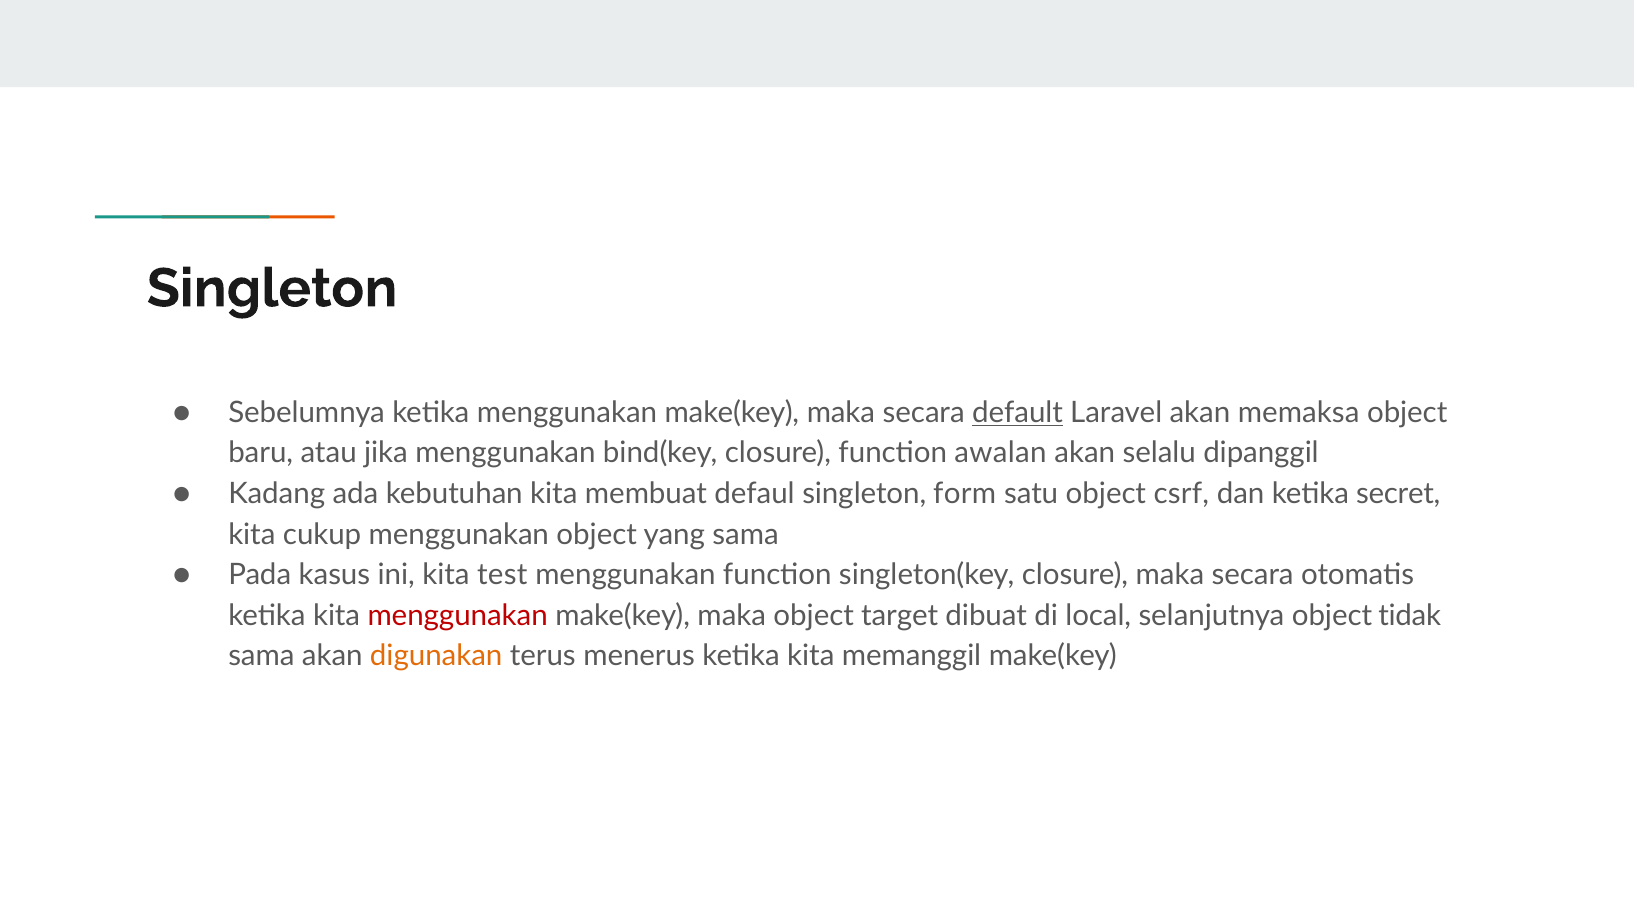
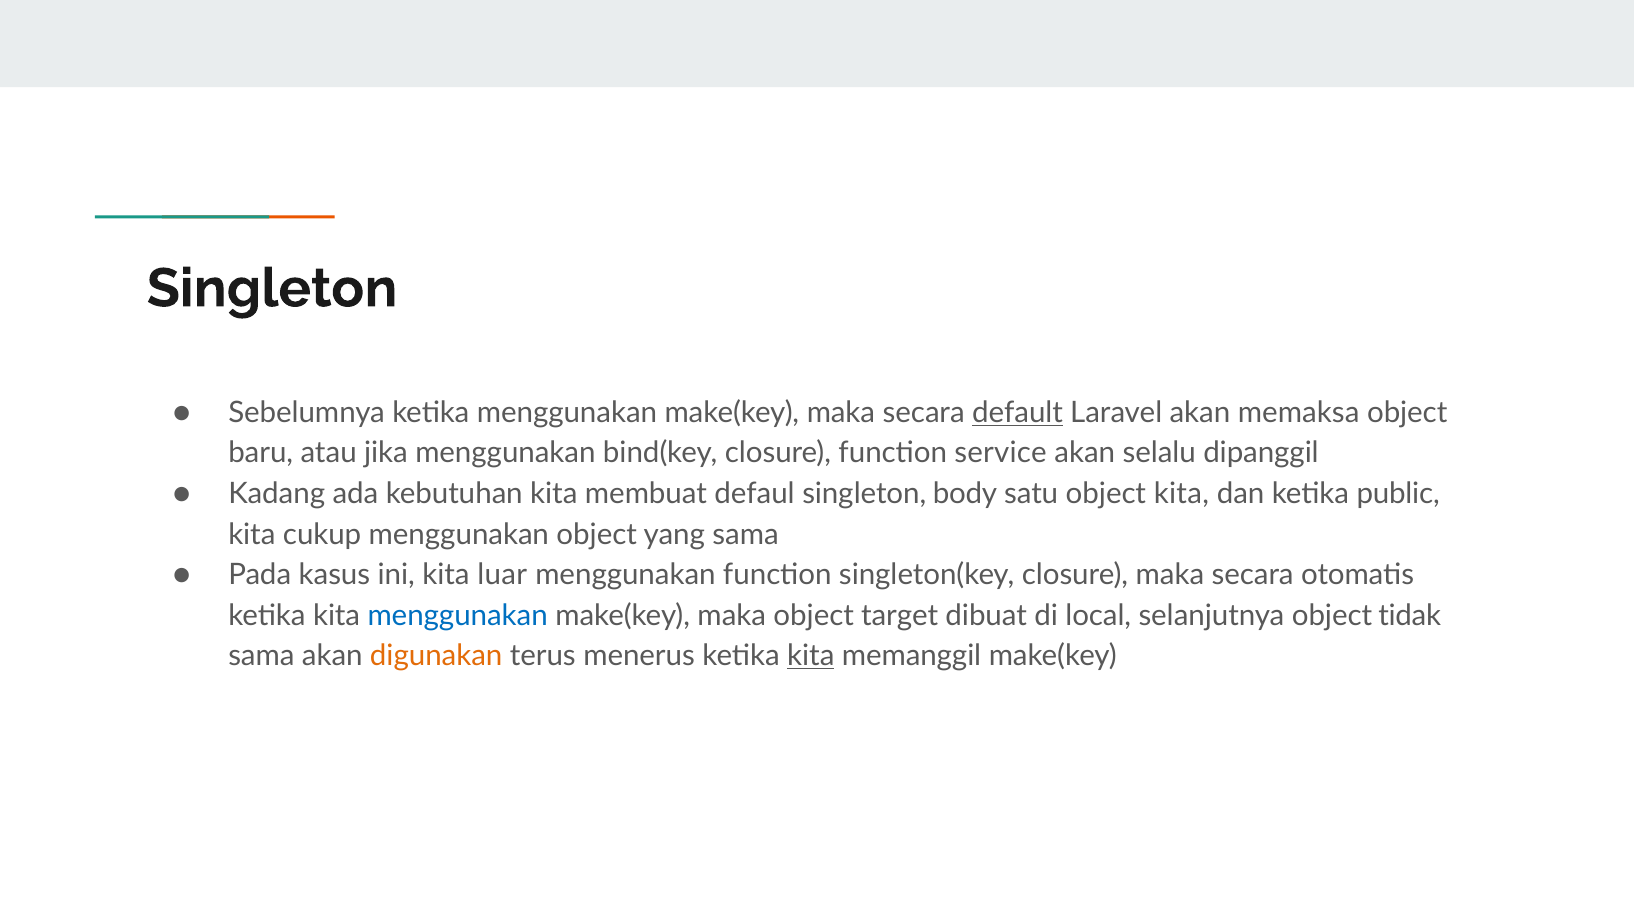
awalan: awalan -> service
form: form -> body
object csrf: csrf -> kita
secret: secret -> public
test: test -> luar
menggunakan at (458, 615) colour: red -> blue
kita at (811, 656) underline: none -> present
